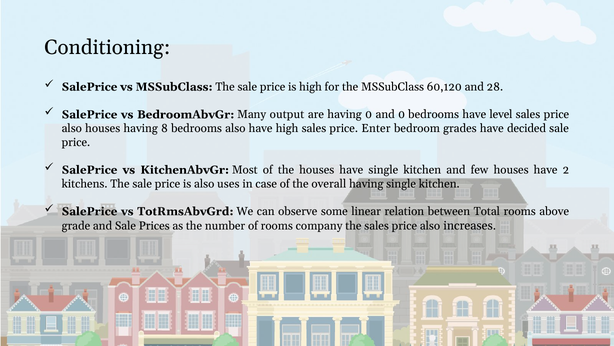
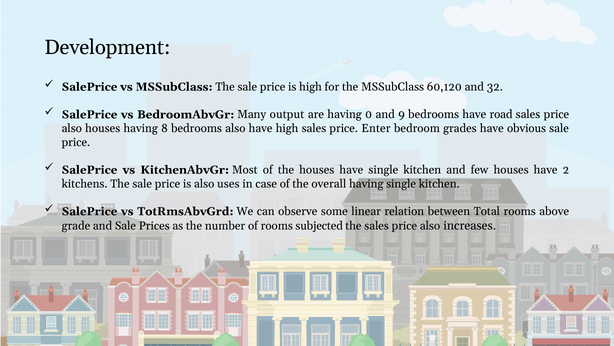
Conditioning: Conditioning -> Development
28: 28 -> 32
and 0: 0 -> 9
level: level -> road
decided: decided -> obvious
company: company -> subjected
